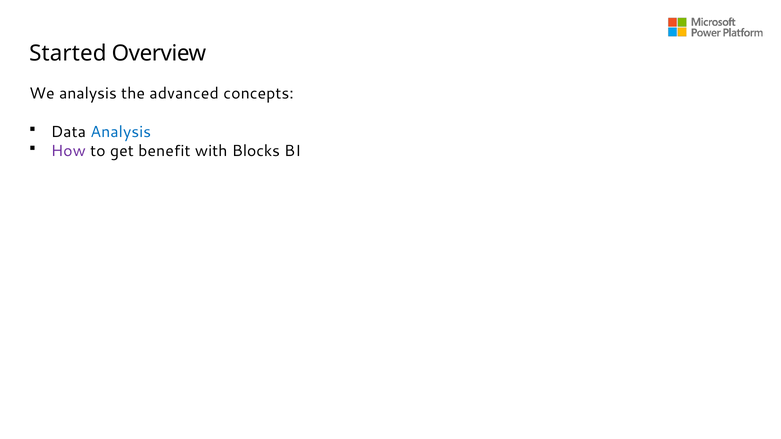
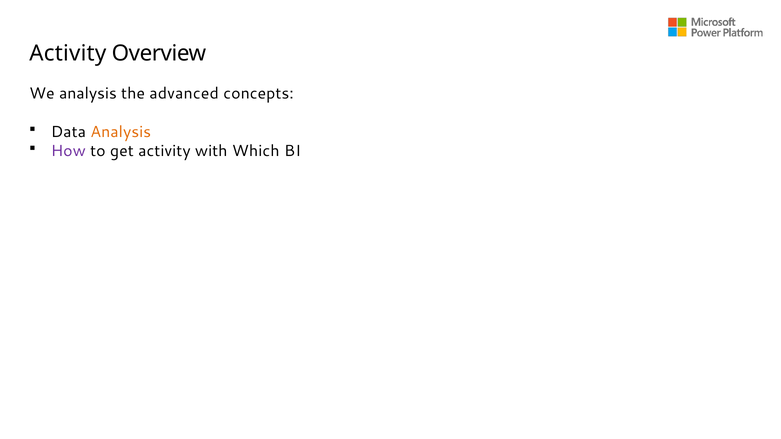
Started at (68, 53): Started -> Activity
Analysis at (121, 132) colour: blue -> orange
get benefit: benefit -> activity
Blocks: Blocks -> Which
